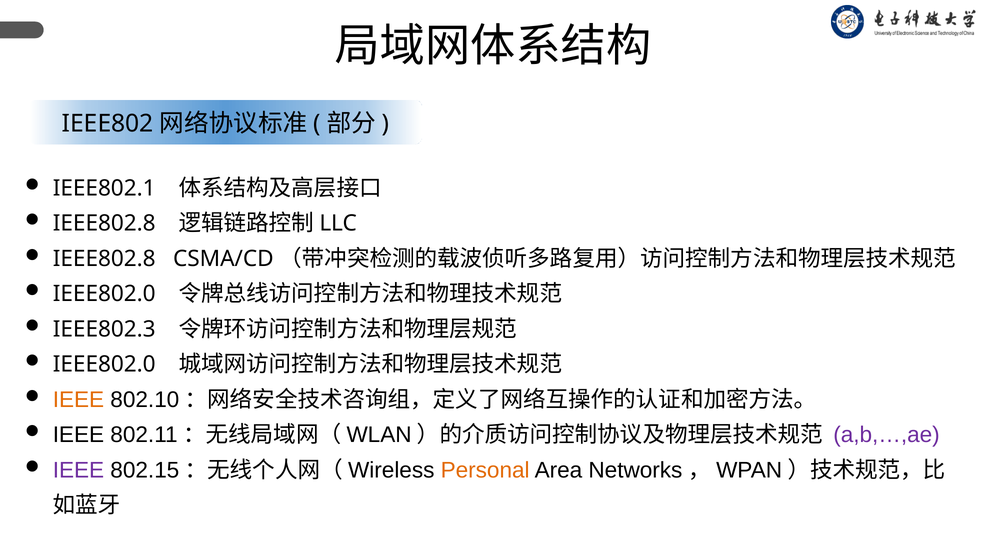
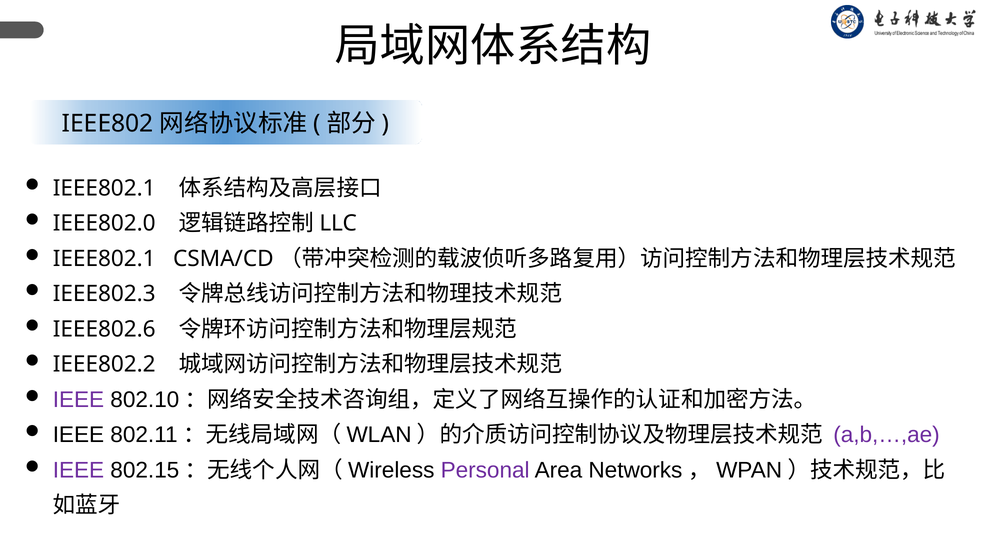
IEEE802.8 at (104, 223): IEEE802.8 -> IEEE802.0
IEEE802.8 at (104, 258): IEEE802.8 -> IEEE802.1
IEEE802.0 at (104, 294): IEEE802.0 -> IEEE802.3
IEEE802.3: IEEE802.3 -> IEEE802.6
IEEE802.0 at (104, 364): IEEE802.0 -> IEEE802.2
IEEE at (78, 399) colour: orange -> purple
Personal colour: orange -> purple
